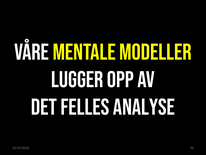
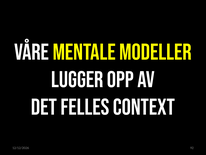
ANALYSE: ANALYSE -> CONTEXT
